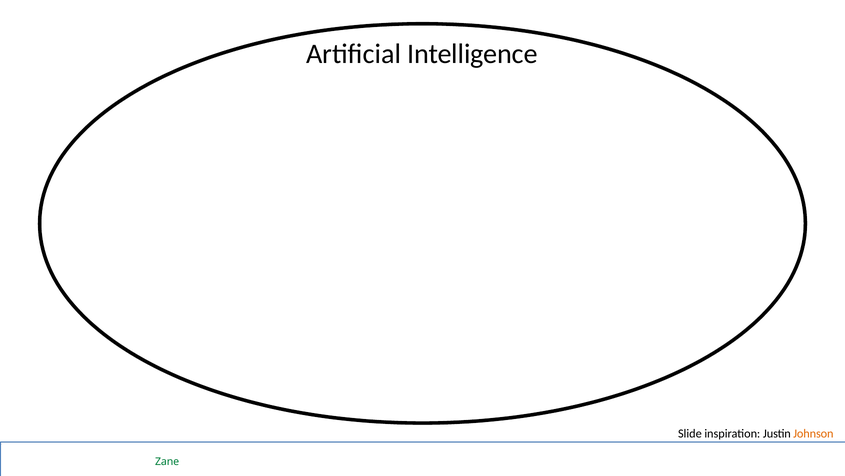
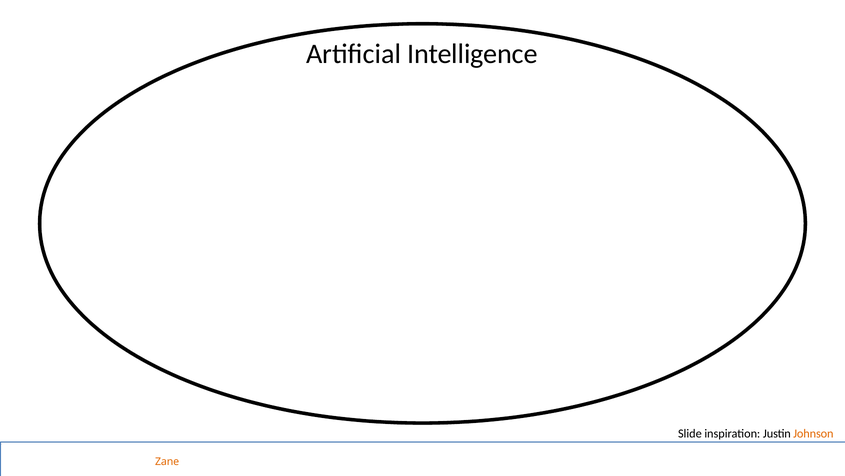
Zane colour: green -> orange
